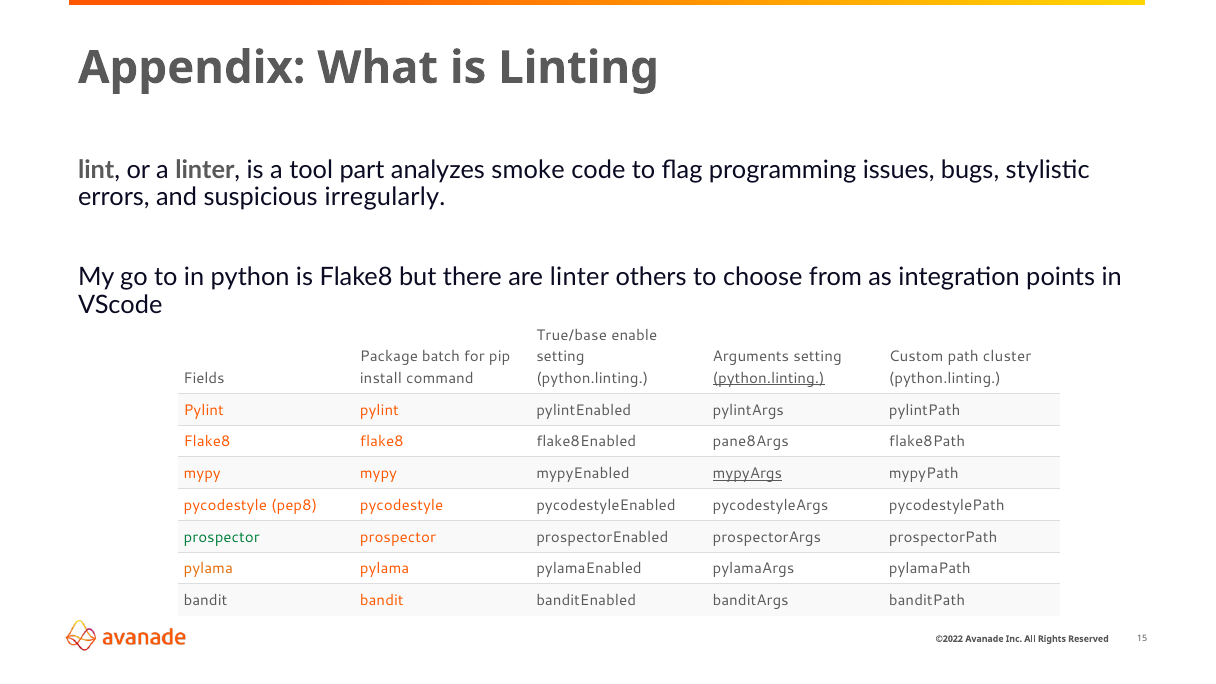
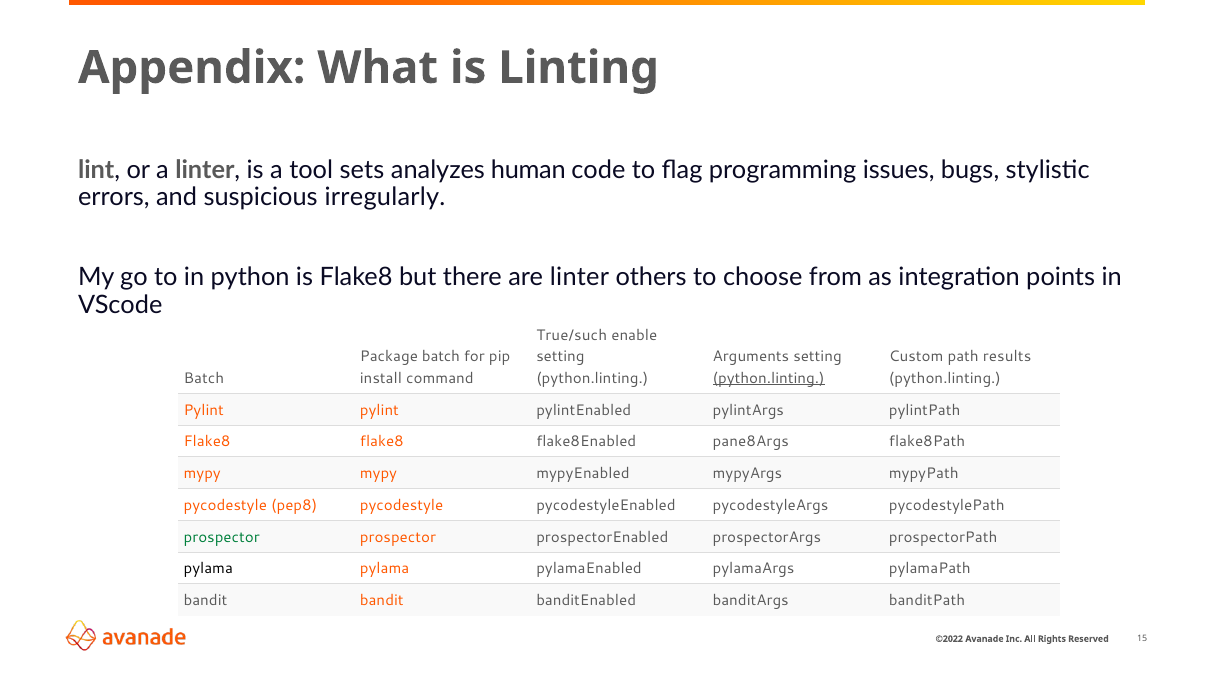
part: part -> sets
smoke: smoke -> human
True/base: True/base -> True/such
cluster: cluster -> results
Fields at (204, 378): Fields -> Batch
mypyArgs underline: present -> none
pylama at (208, 569) colour: orange -> black
